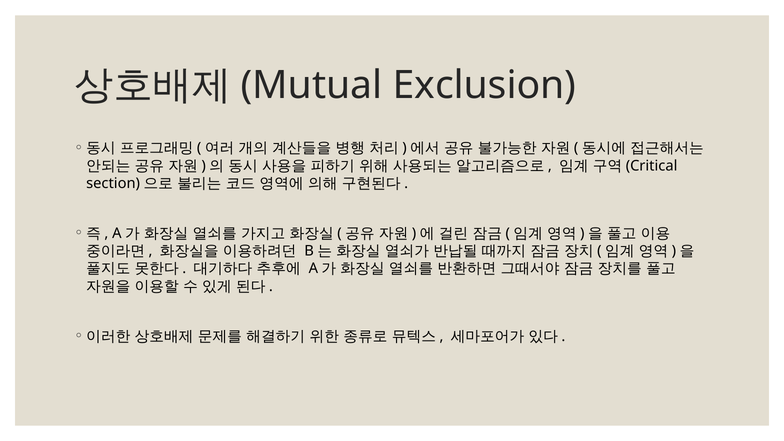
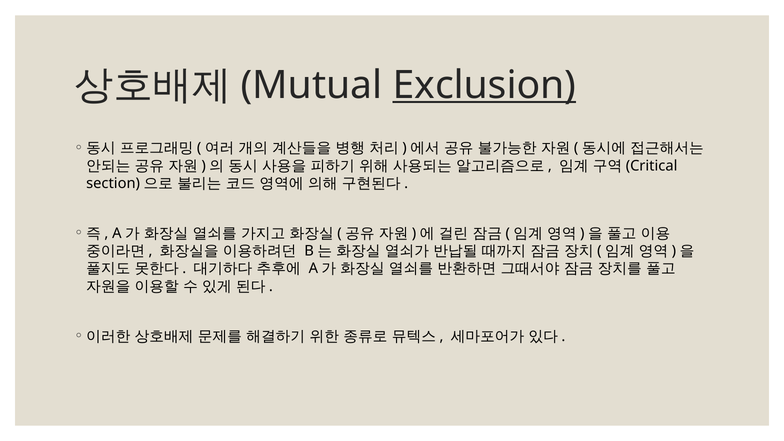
Exclusion underline: none -> present
